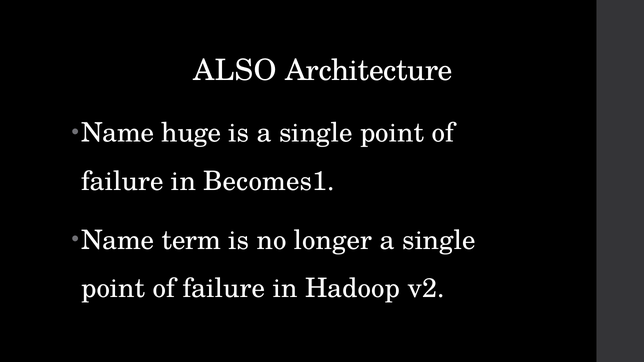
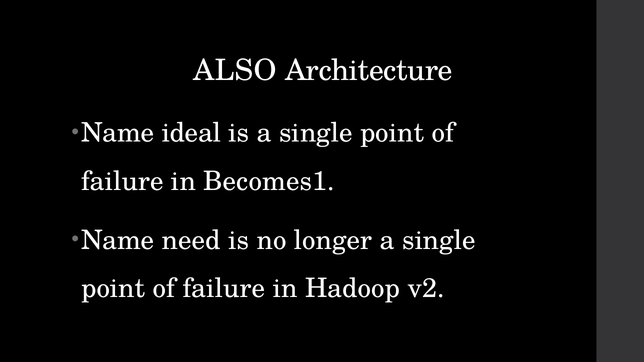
huge: huge -> ideal
term: term -> need
